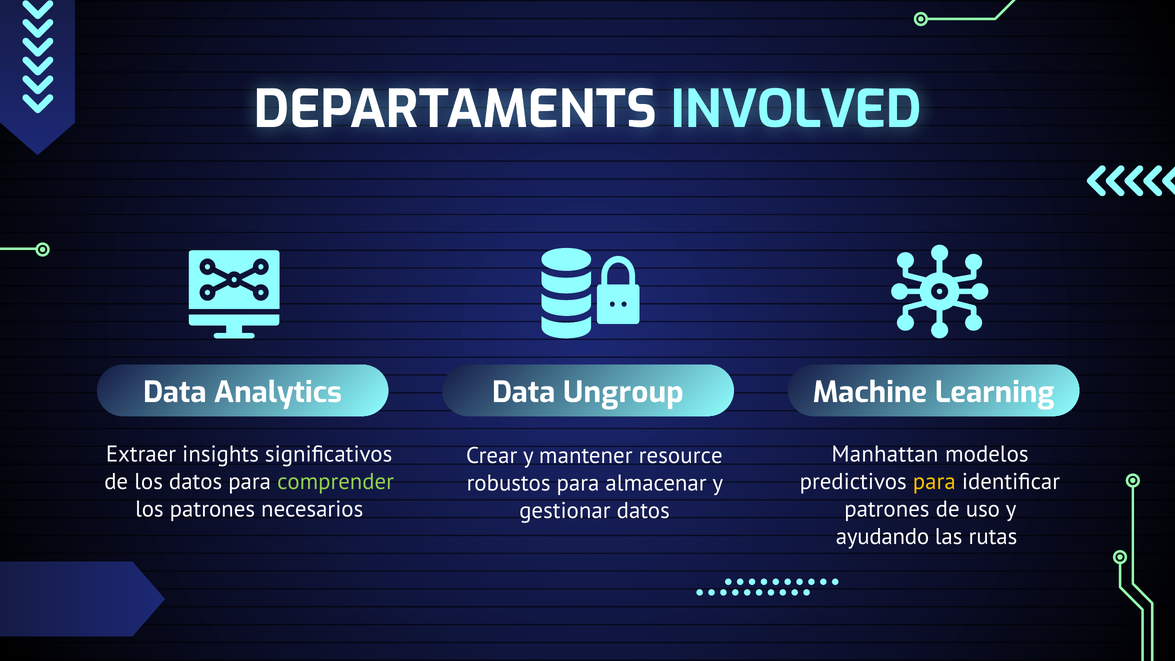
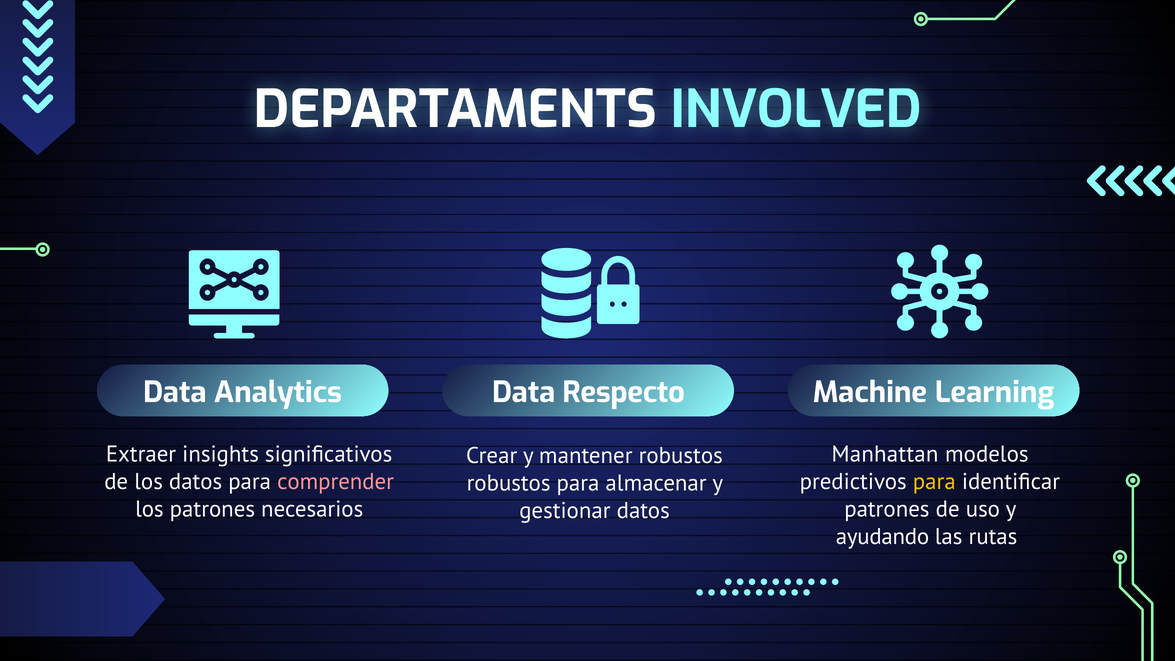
Ungroup: Ungroup -> Respecto
mantener resource: resource -> robustos
comprender colour: light green -> pink
